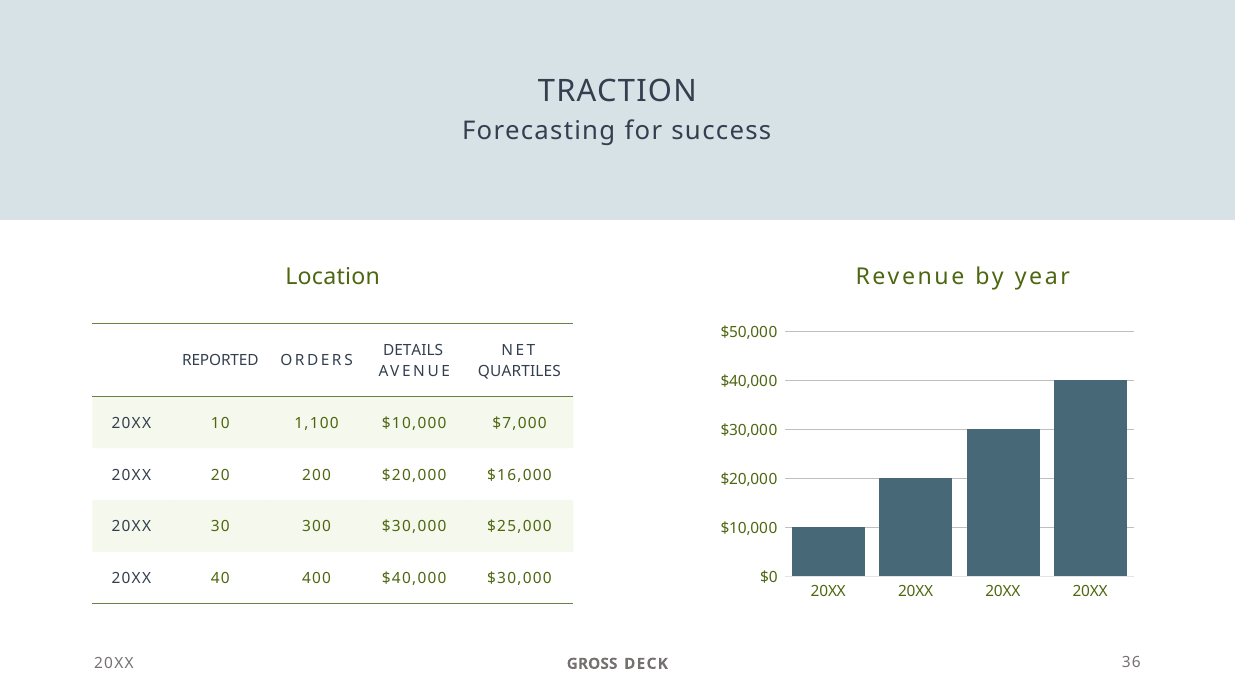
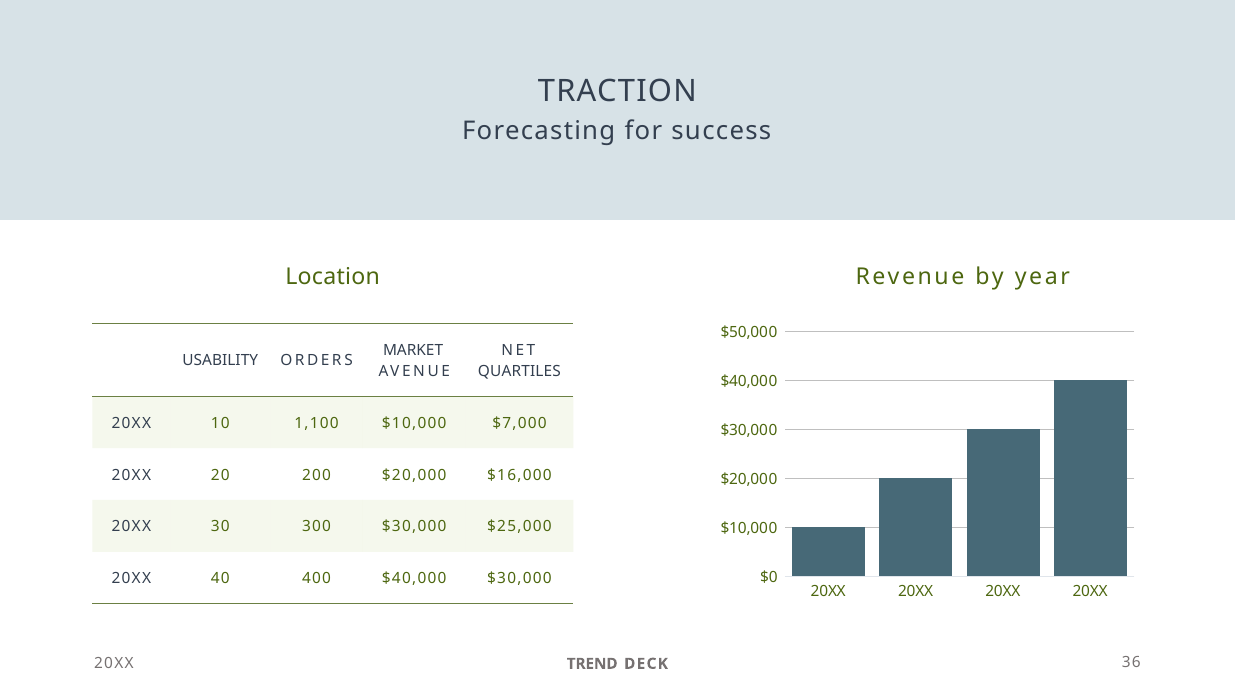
DETAILS: DETAILS -> MARKET
REPORTED: REPORTED -> USABILITY
GROSS: GROSS -> TREND
